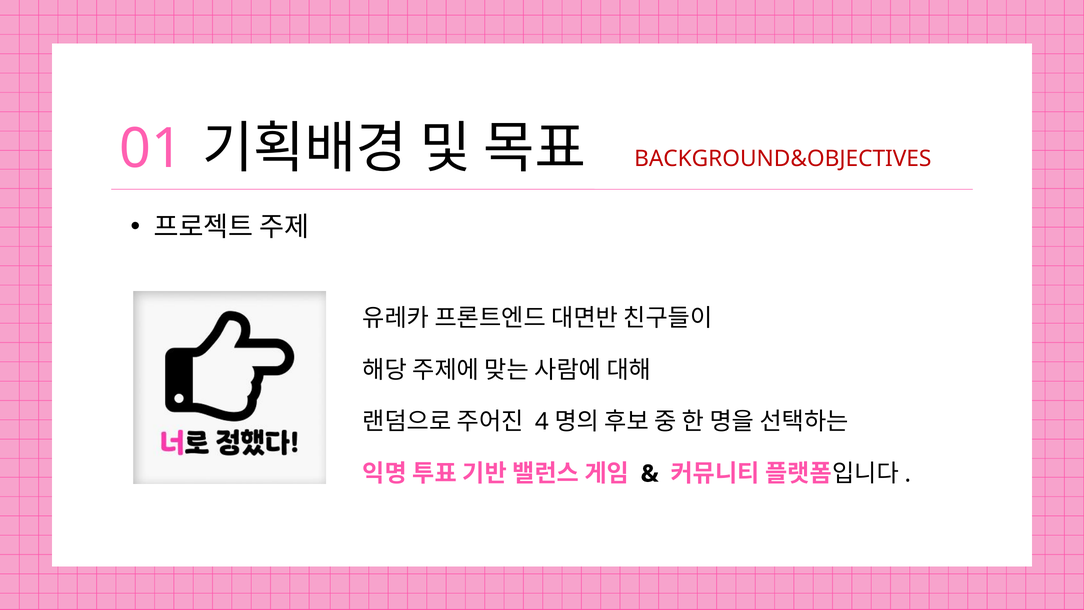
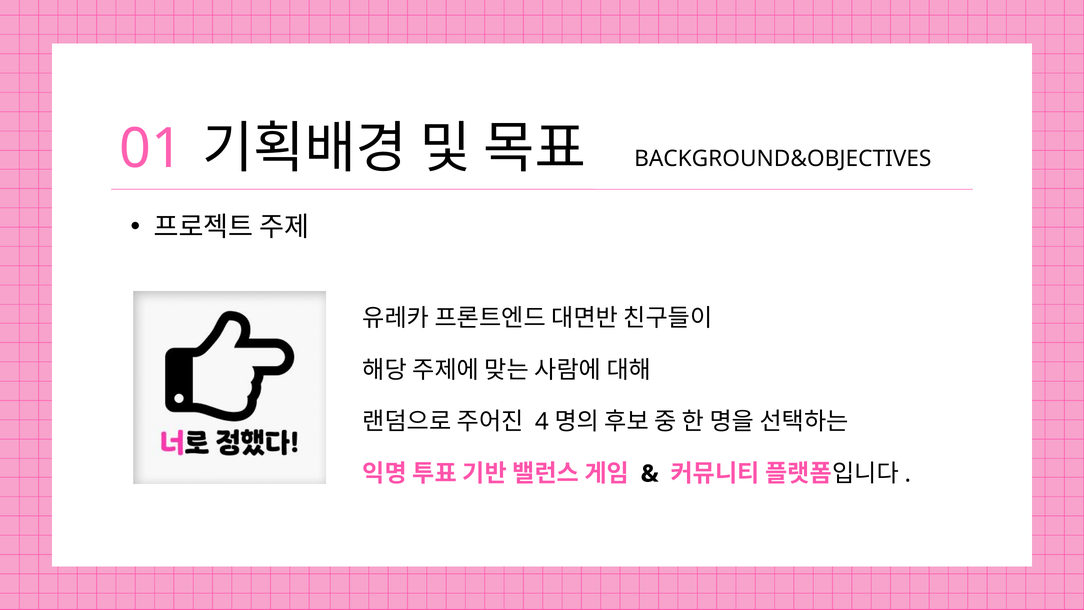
BACKGROUND&OBJECTIVES colour: red -> black
